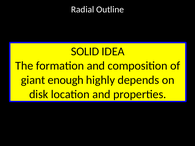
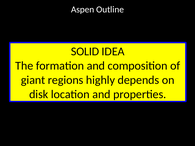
Radial: Radial -> Aspen
enough: enough -> regions
